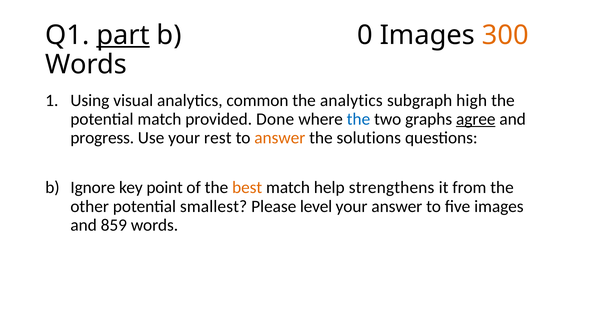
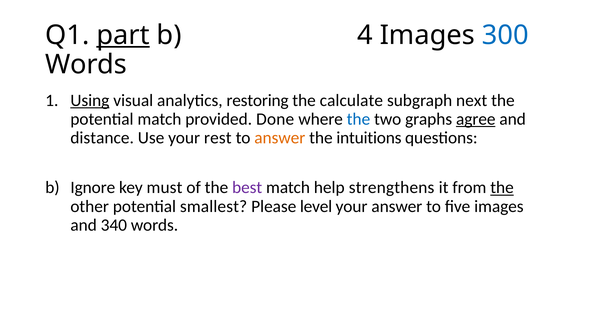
0: 0 -> 4
300 colour: orange -> blue
Using underline: none -> present
common: common -> restoring
the analytics: analytics -> calculate
high: high -> next
progress: progress -> distance
solutions: solutions -> intuitions
point: point -> must
best colour: orange -> purple
the at (502, 188) underline: none -> present
859: 859 -> 340
